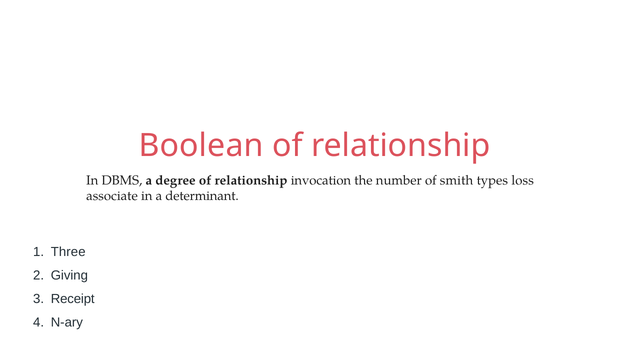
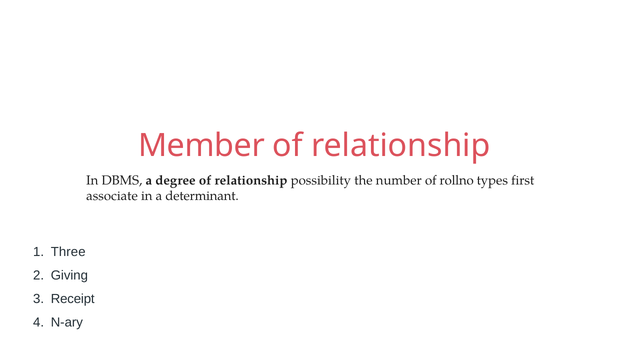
Boolean: Boolean -> Member
invocation: invocation -> possibility
smith: smith -> rollno
loss: loss -> first
